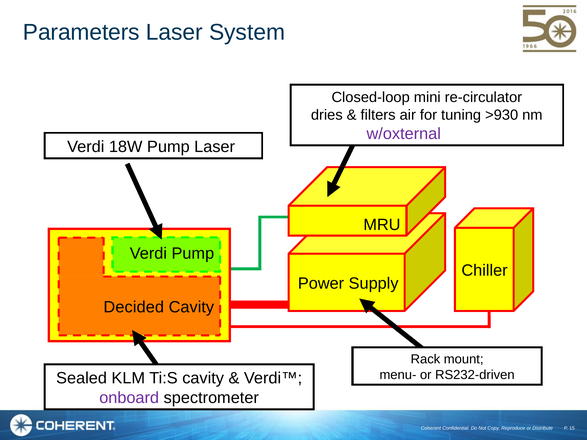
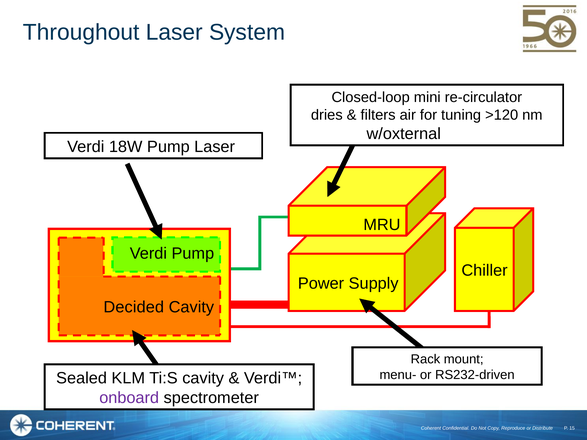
Parameters: Parameters -> Throughout
>930: >930 -> >120
w/oxternal colour: purple -> black
